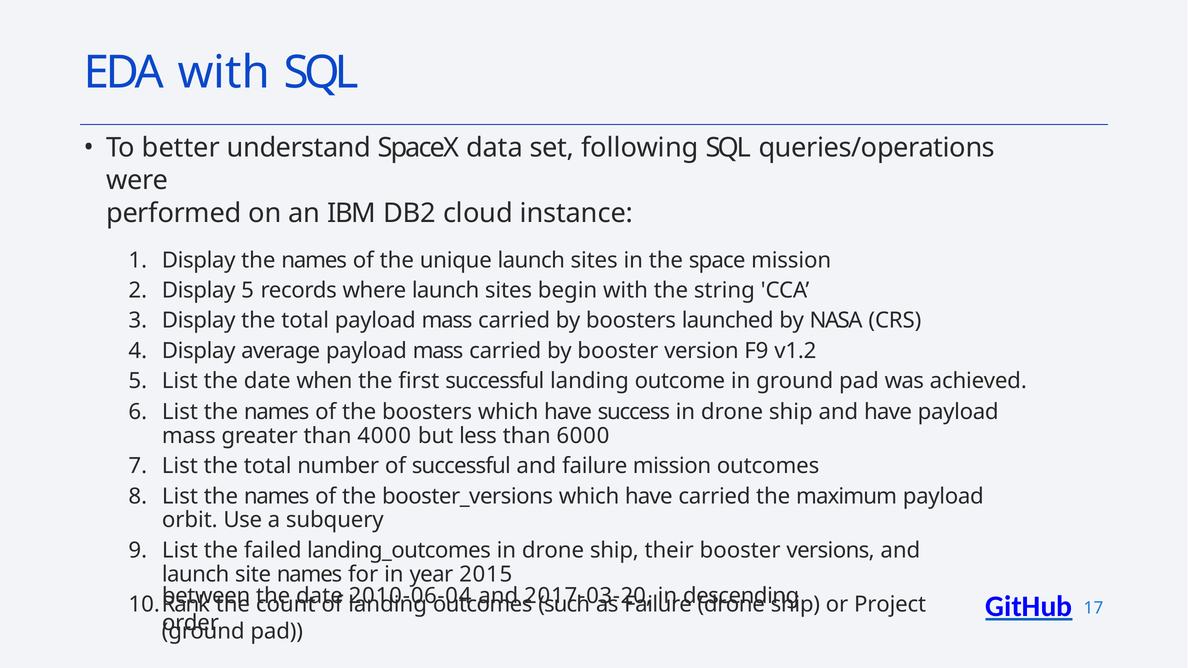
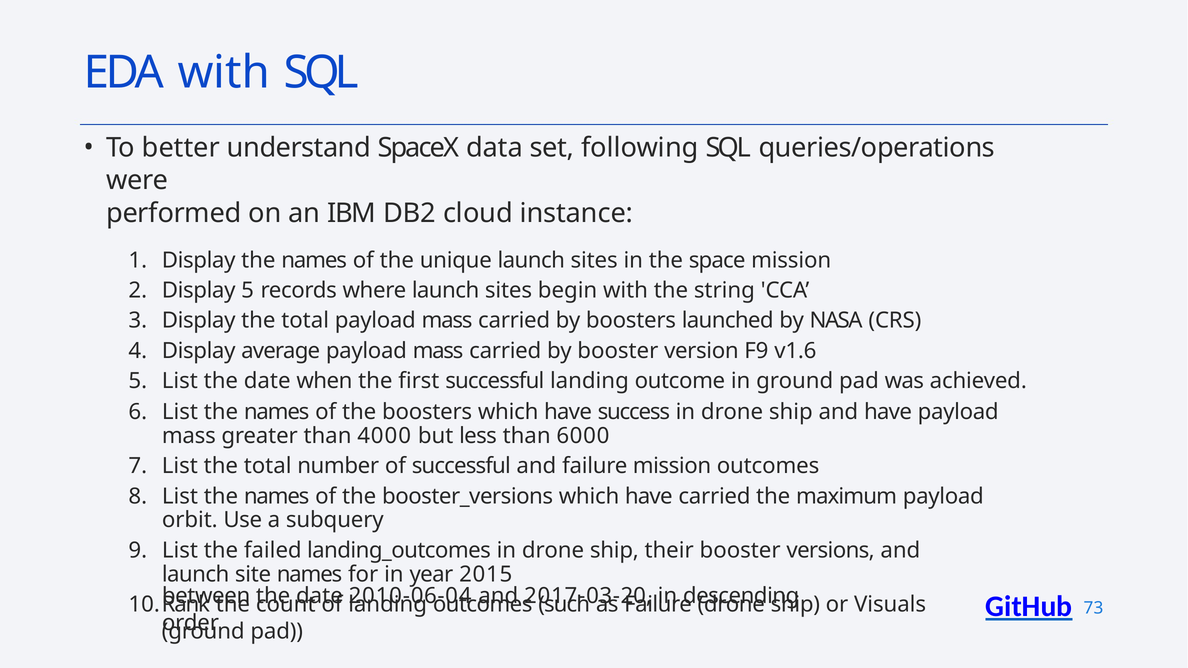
v1.2: v1.2 -> v1.6
17: 17 -> 73
Project: Project -> Visuals
